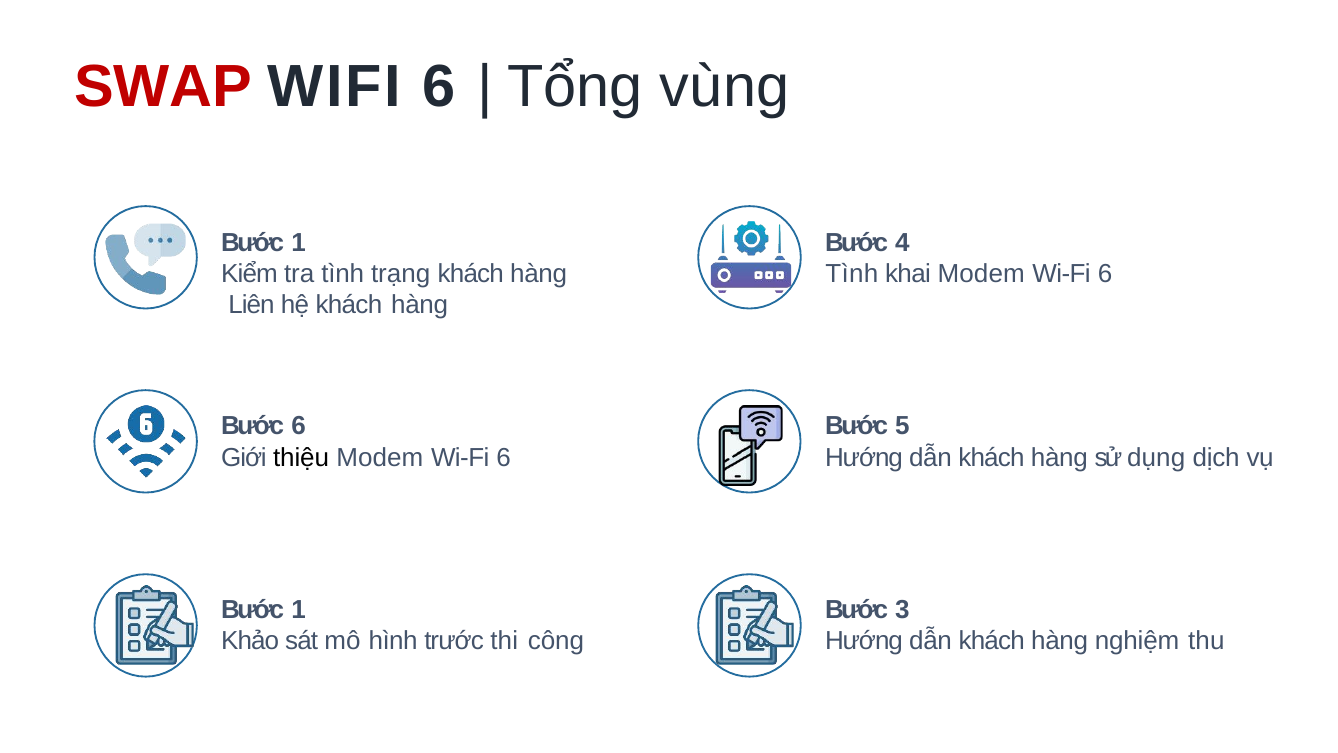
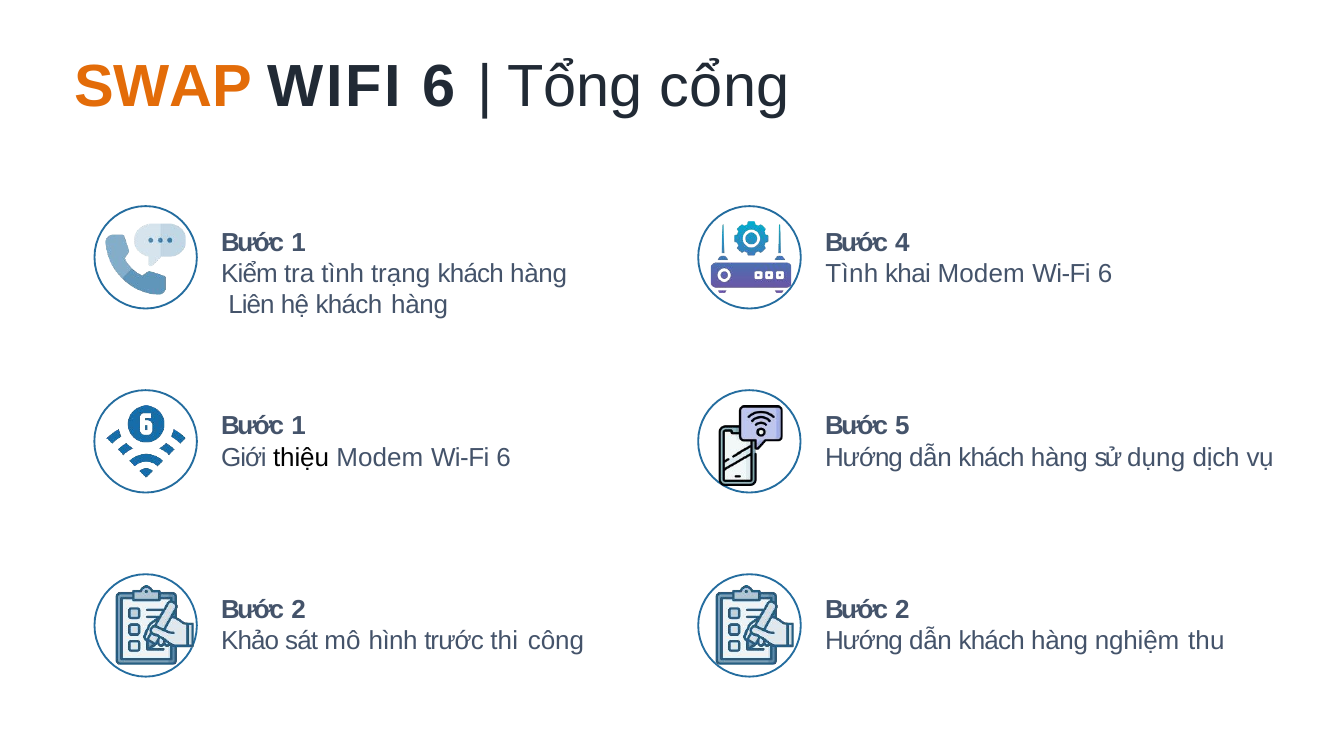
SWAP colour: red -> orange
vùng: vùng -> cổng
6 at (299, 426): 6 -> 1
1 at (299, 610): 1 -> 2
3 at (902, 610): 3 -> 2
